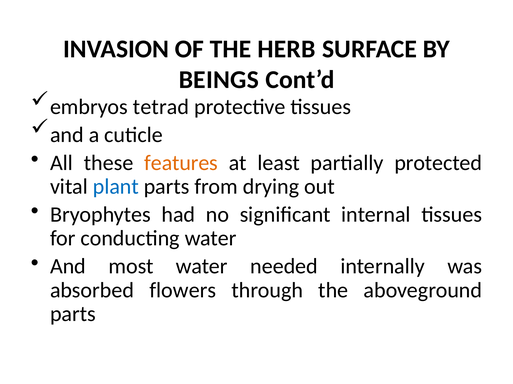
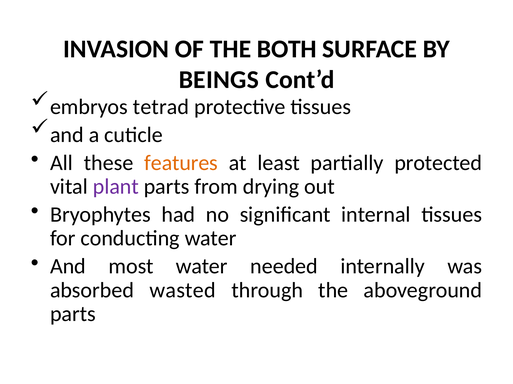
HERB: HERB -> BOTH
plant colour: blue -> purple
flowers: flowers -> wasted
